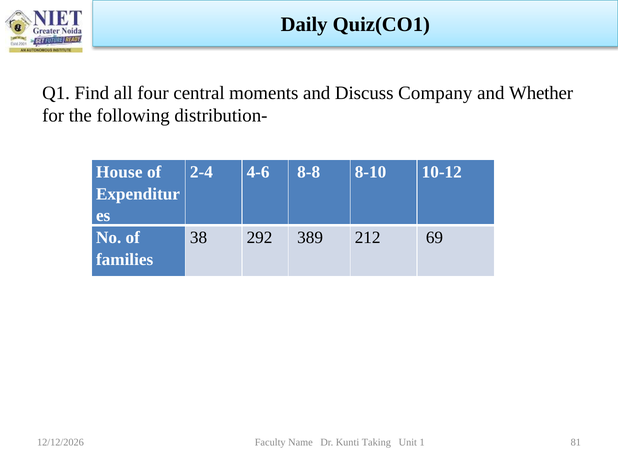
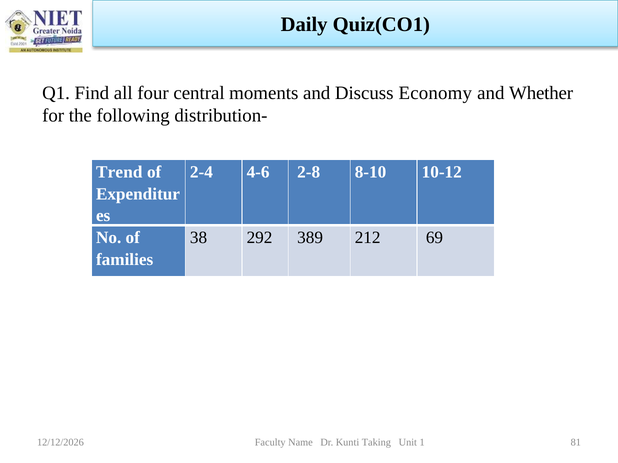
Company: Company -> Economy
House: House -> Trend
8-8: 8-8 -> 2-8
